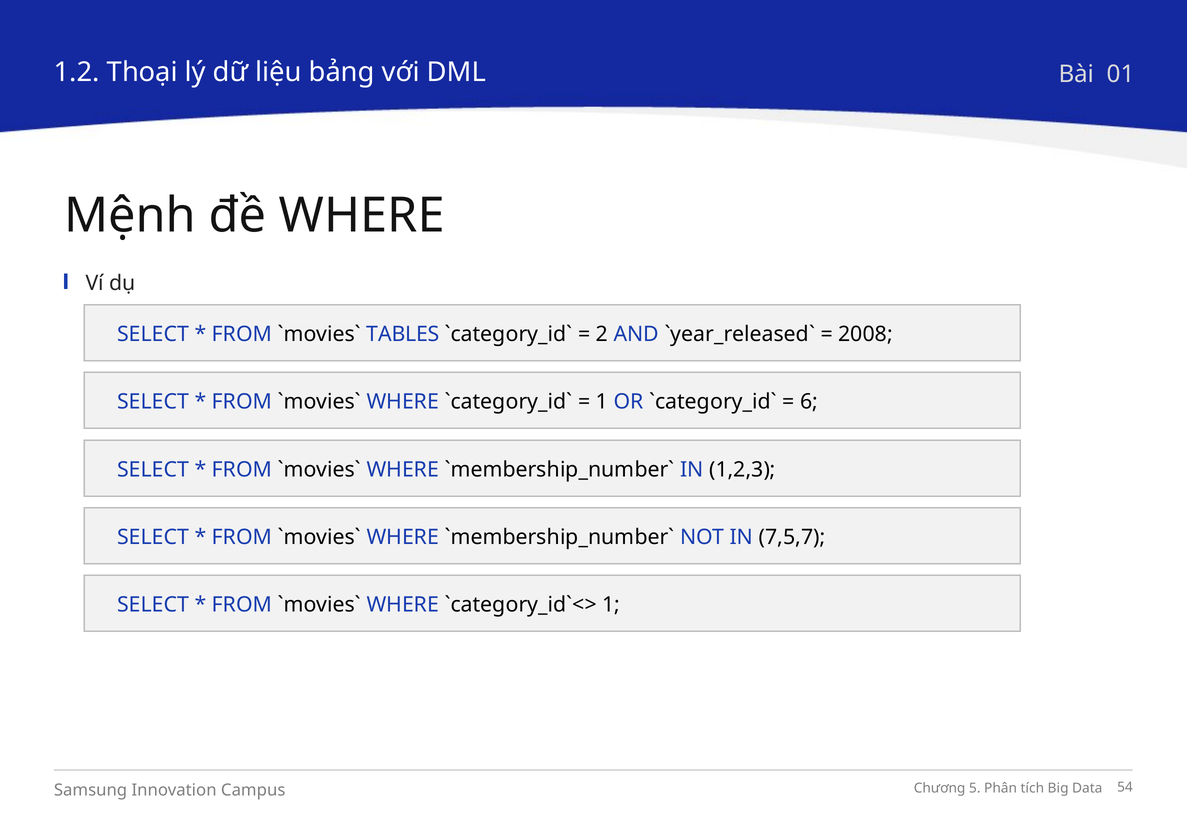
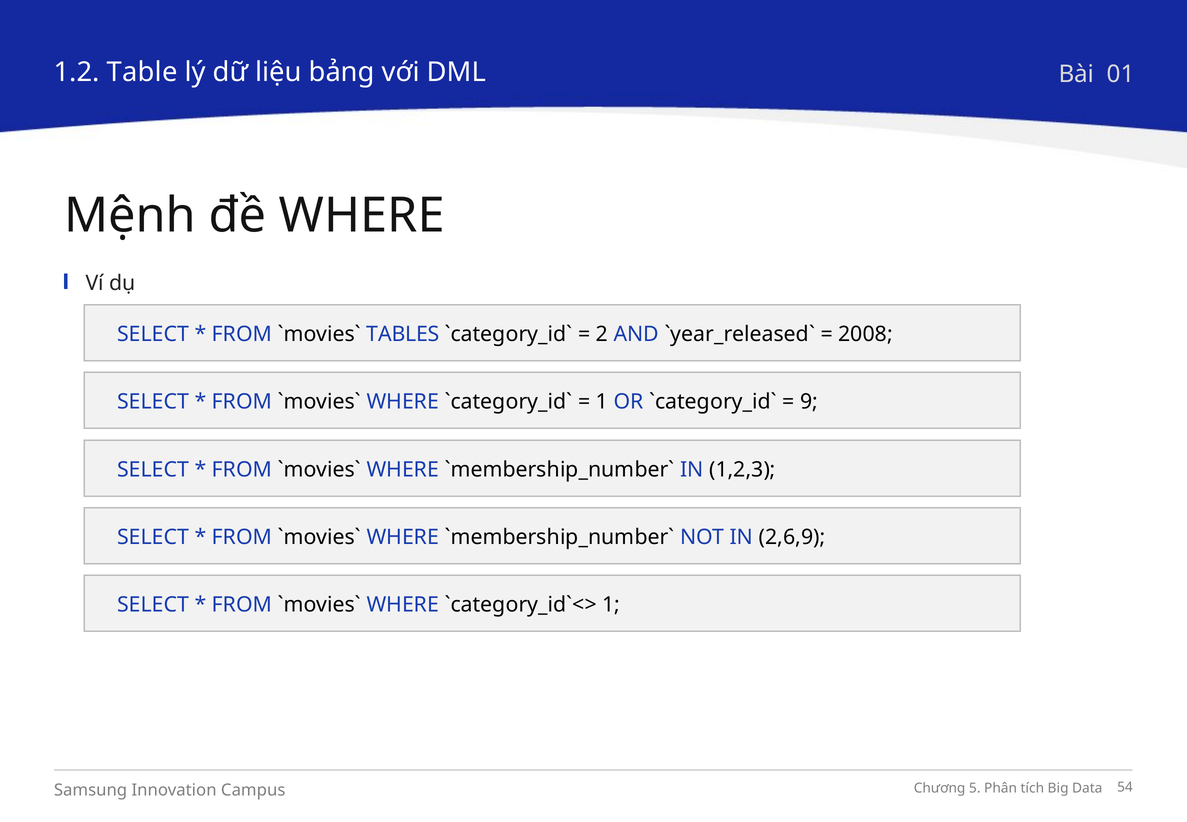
Thoại: Thoại -> Table
6: 6 -> 9
7,5,7: 7,5,7 -> 2,6,9
